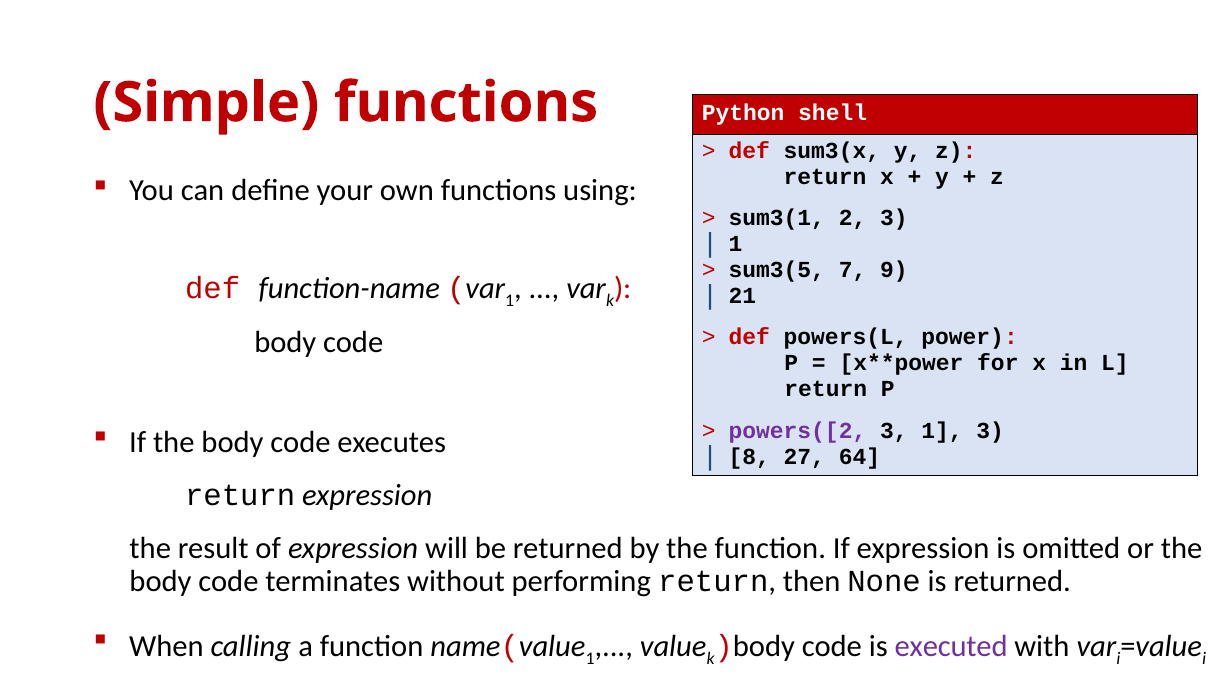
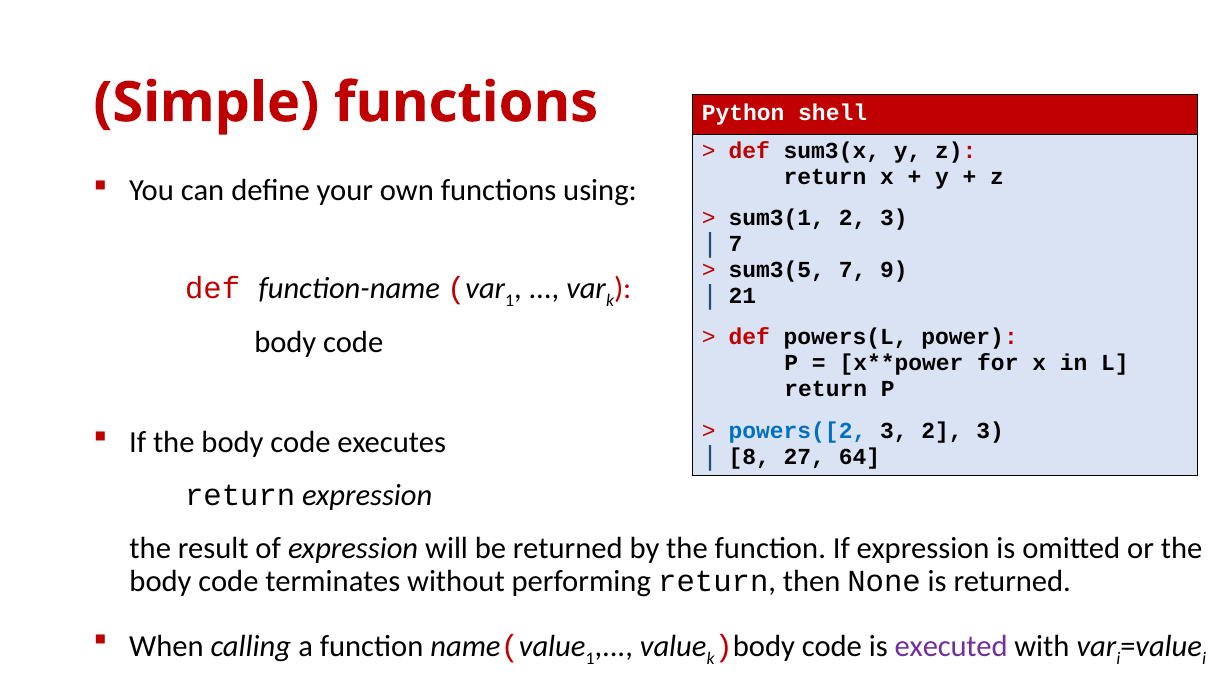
1 at (735, 244): 1 -> 7
powers([2 colour: purple -> blue
3 1: 1 -> 2
